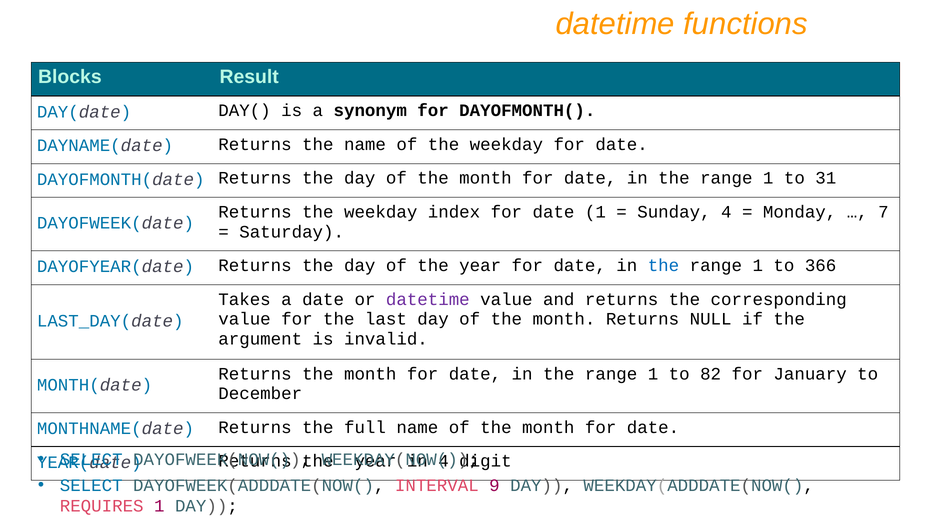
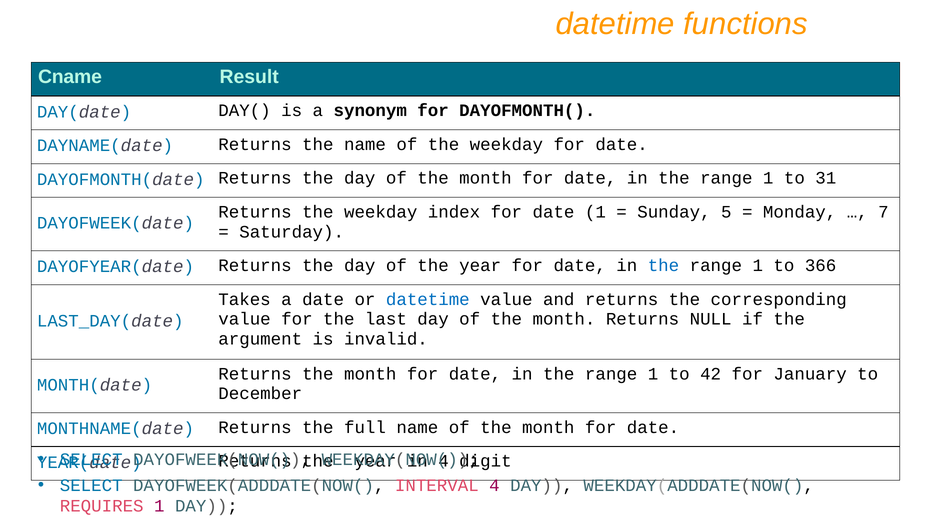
Blocks: Blocks -> Cname
Sunday 4: 4 -> 5
datetime at (428, 299) colour: purple -> blue
82: 82 -> 42
INTERVAL 9: 9 -> 4
